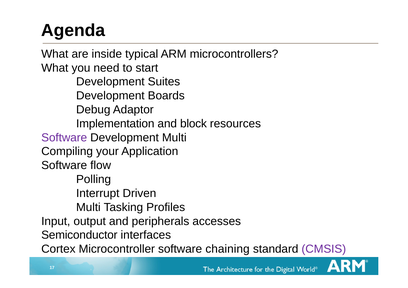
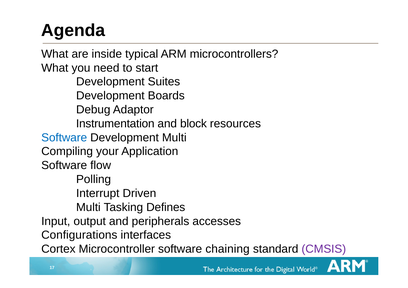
Implementation: Implementation -> Instrumentation
Software at (64, 138) colour: purple -> blue
Profiles: Profiles -> Defines
Semiconductor: Semiconductor -> Configurations
